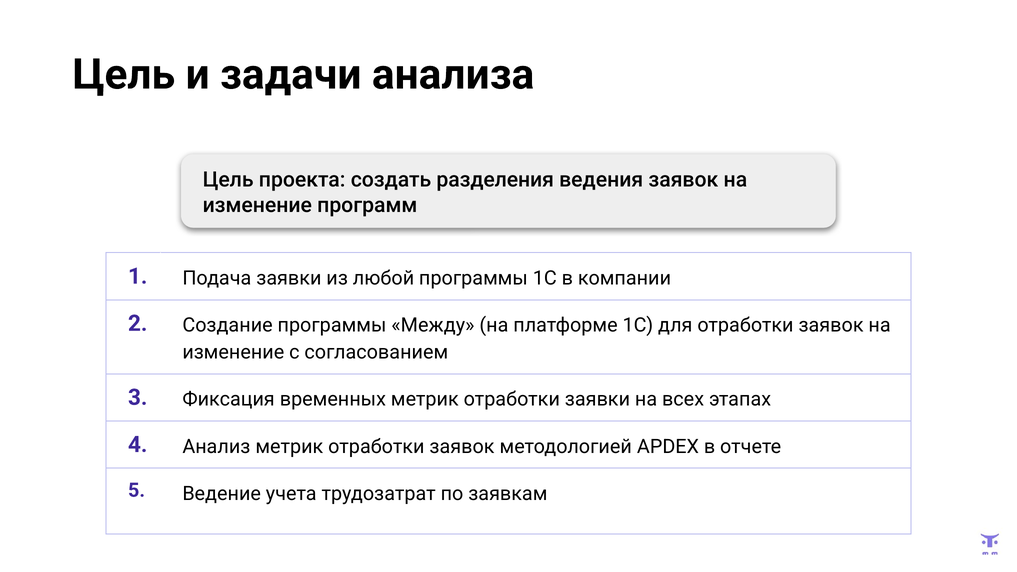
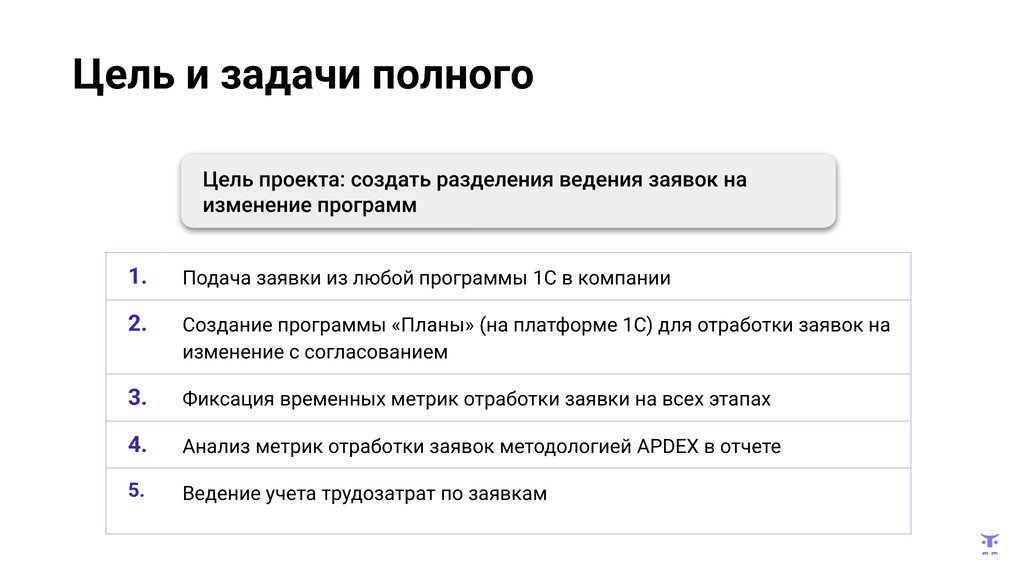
анализа: анализа -> полного
Между: Между -> Планы
